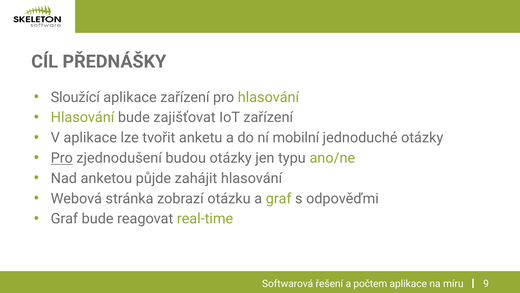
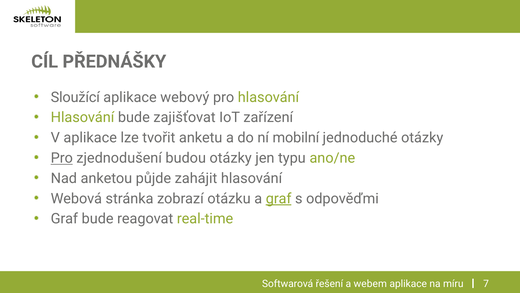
aplikace zařízení: zařízení -> webový
graf at (279, 198) underline: none -> present
počtem: počtem -> webem
9: 9 -> 7
